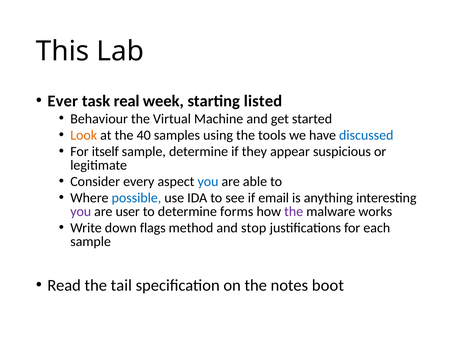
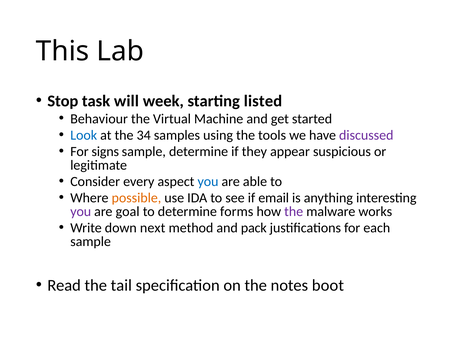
Ever: Ever -> Stop
real: real -> will
Look colour: orange -> blue
40: 40 -> 34
discussed colour: blue -> purple
itself: itself -> signs
possible colour: blue -> orange
user: user -> goal
flags: flags -> next
stop: stop -> pack
